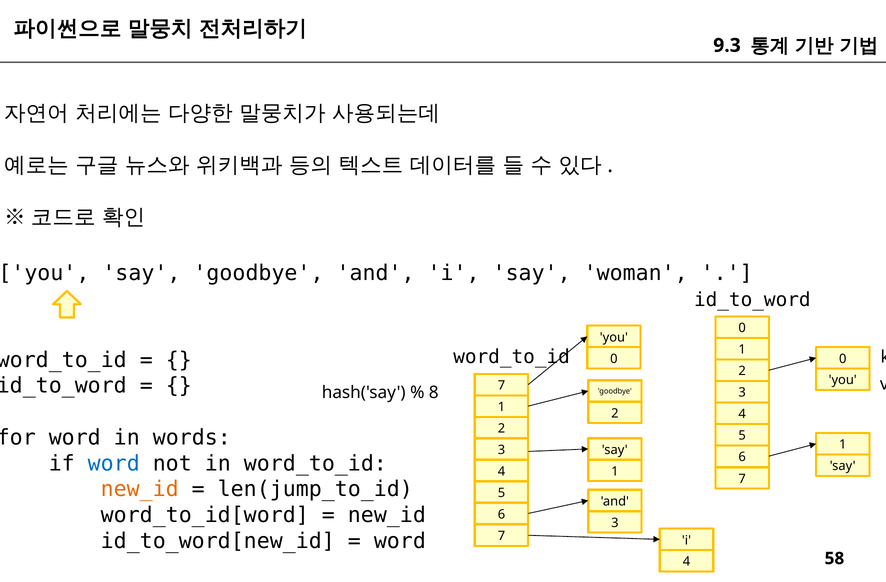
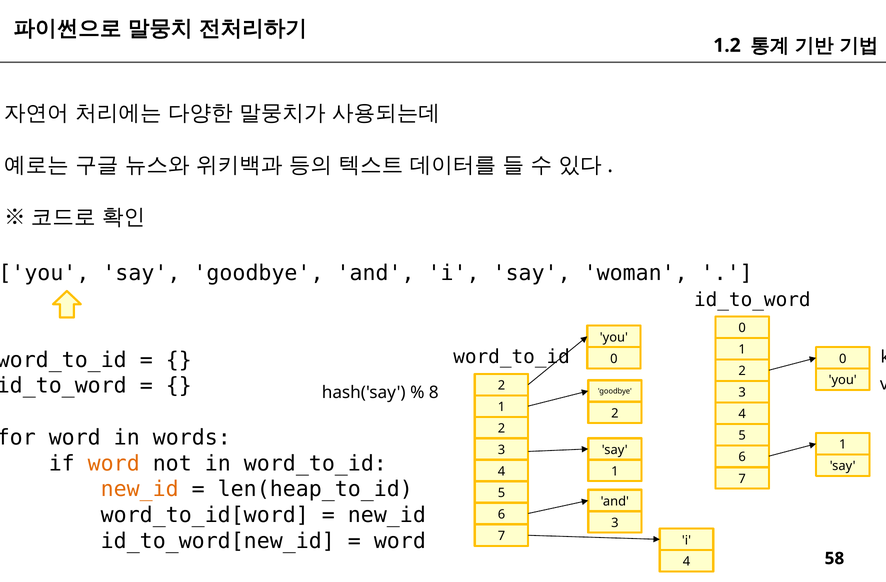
9.3: 9.3 -> 1.2
8 7: 7 -> 2
word at (114, 463) colour: blue -> orange
len(jump_to_id: len(jump_to_id -> len(heap_to_id
